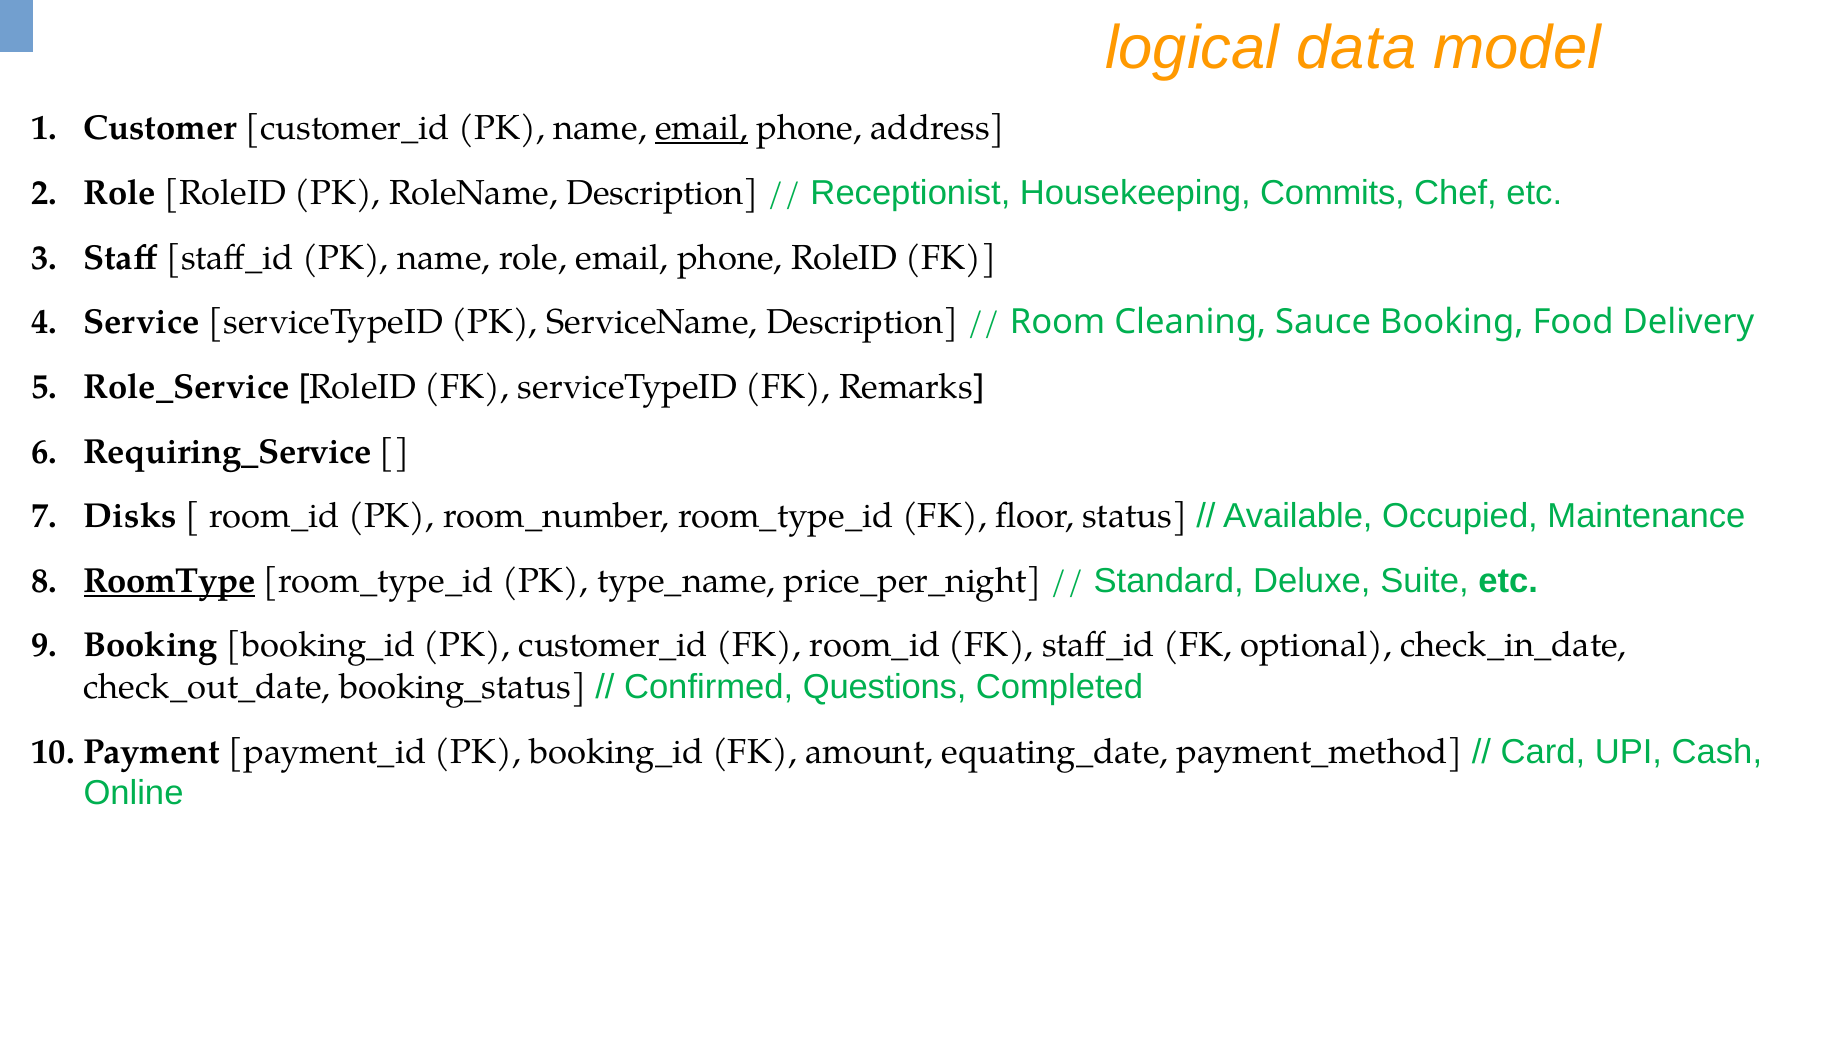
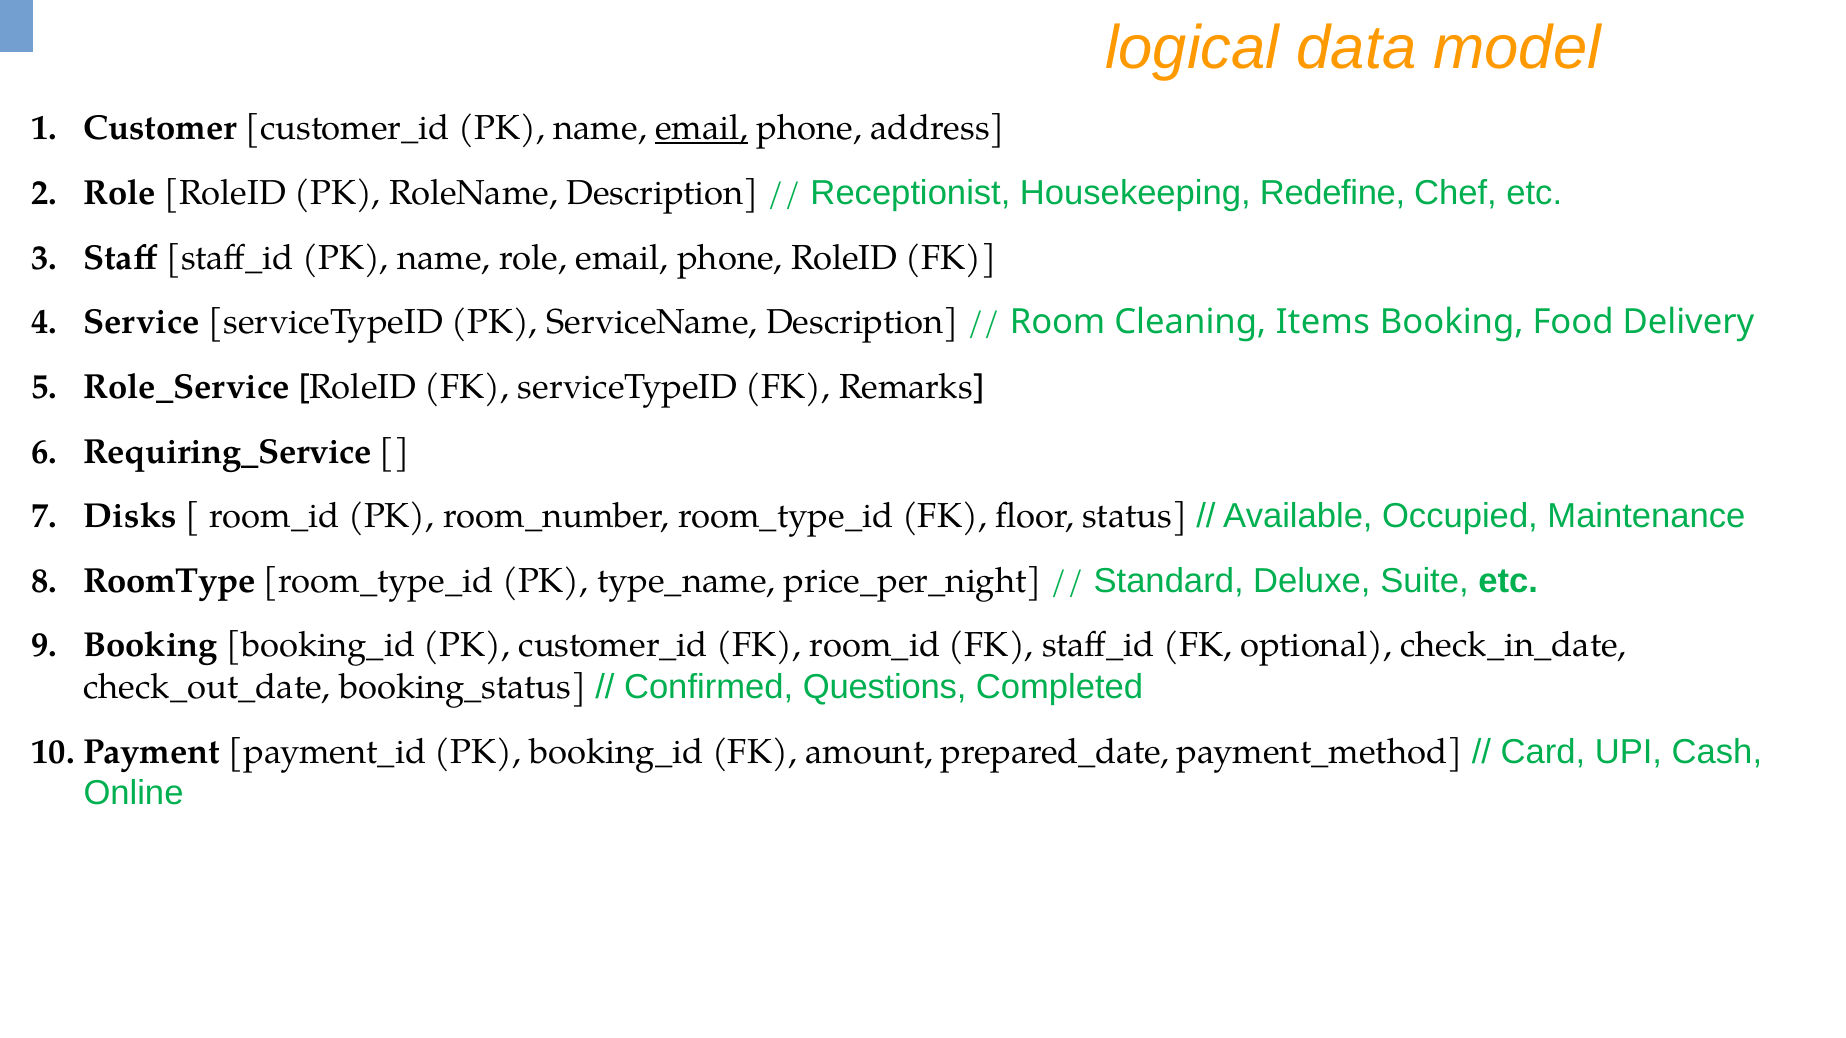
Commits: Commits -> Redefine
Sauce: Sauce -> Items
RoomType underline: present -> none
equating_date: equating_date -> prepared_date
